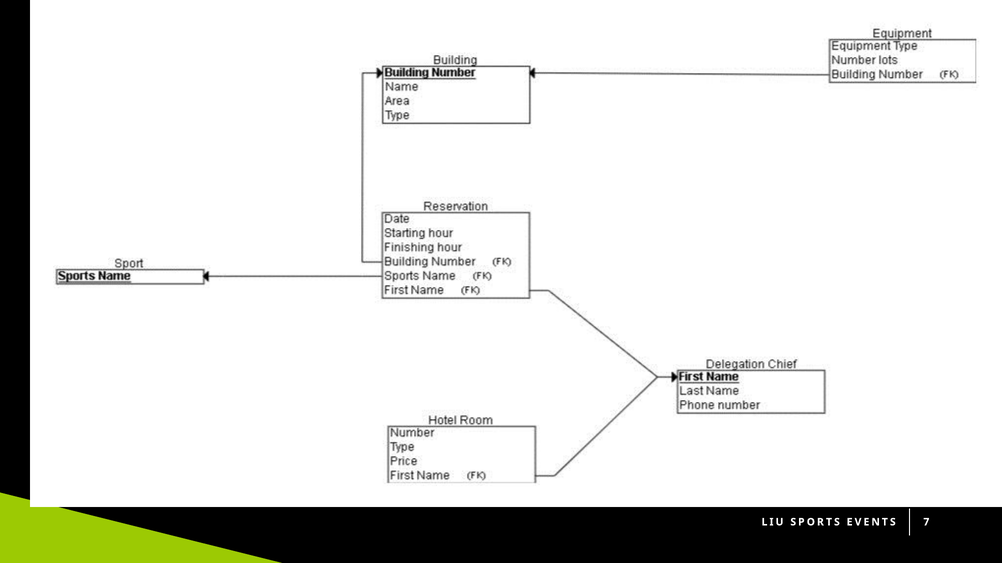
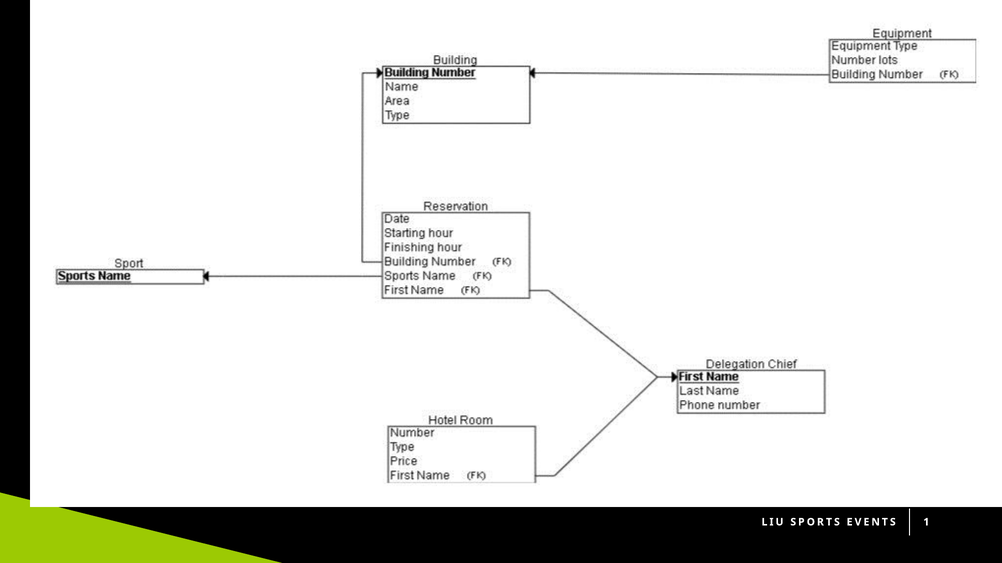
7: 7 -> 1
